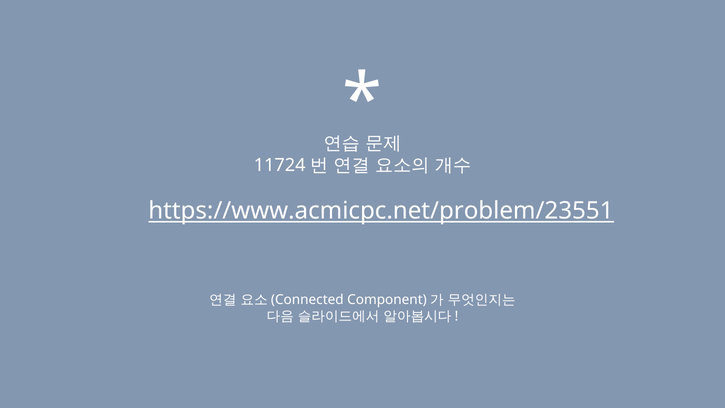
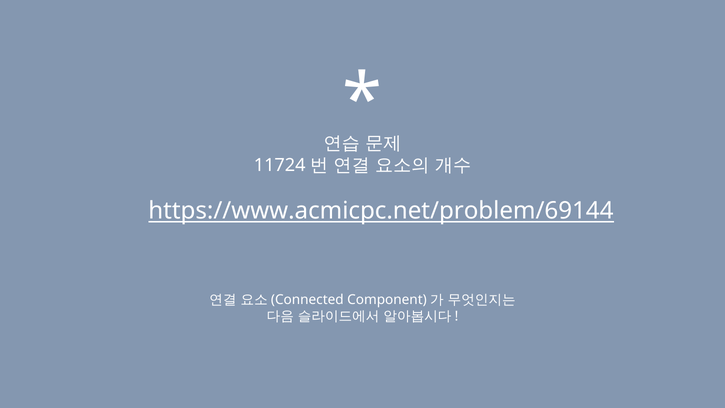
https://www.acmicpc.net/problem/23551: https://www.acmicpc.net/problem/23551 -> https://www.acmicpc.net/problem/69144
